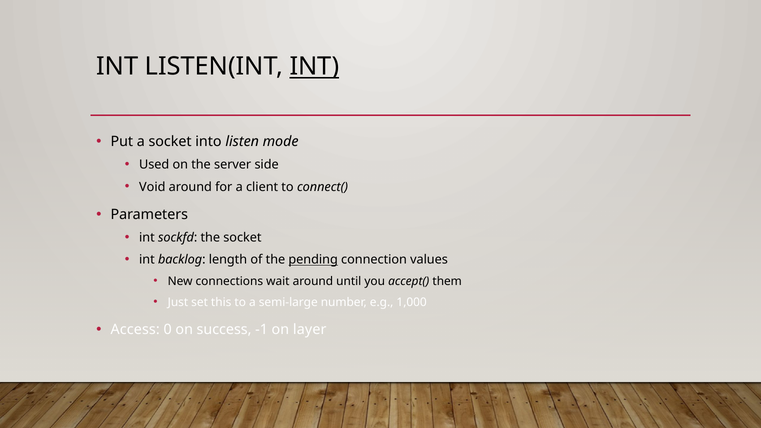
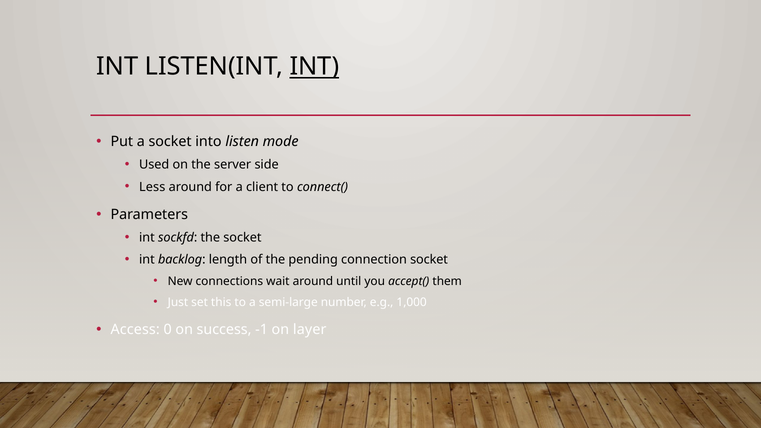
Void: Void -> Less
pending underline: present -> none
connection values: values -> socket
